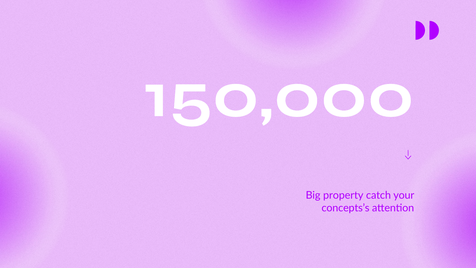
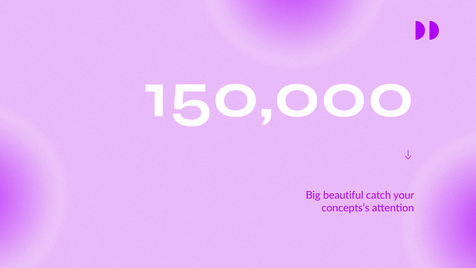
property: property -> beautiful
